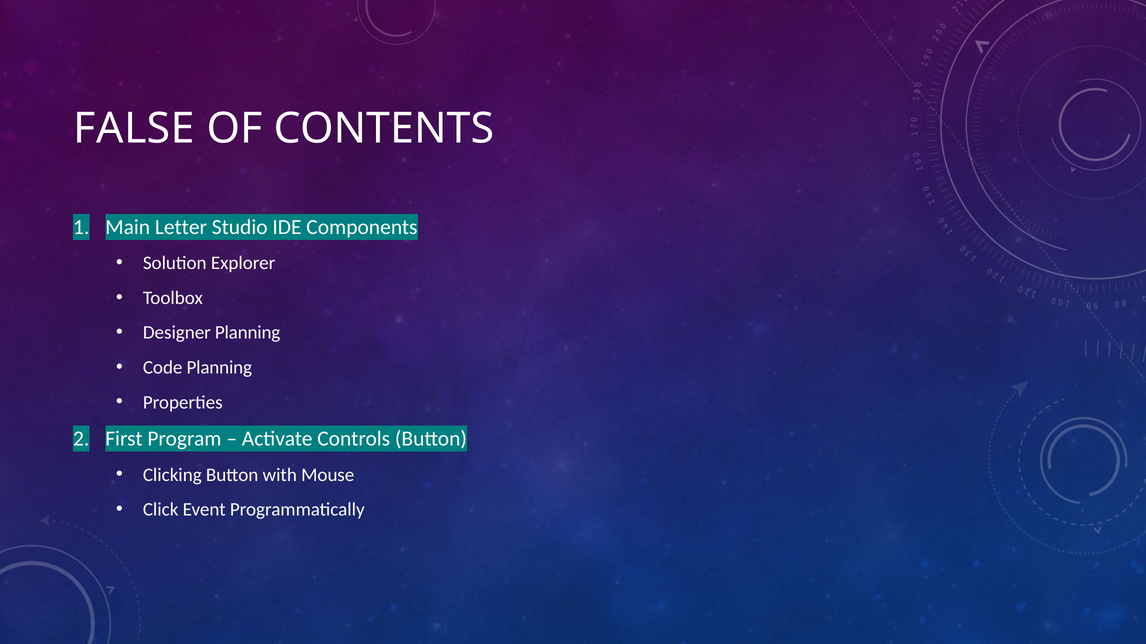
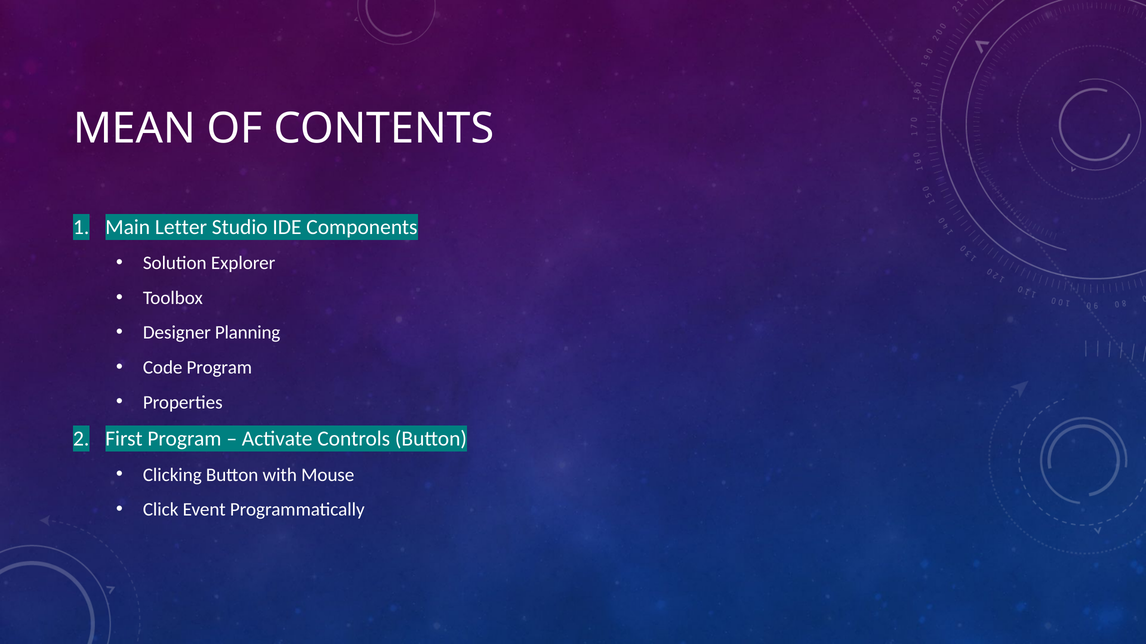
FALSE: FALSE -> MEAN
Code Planning: Planning -> Program
